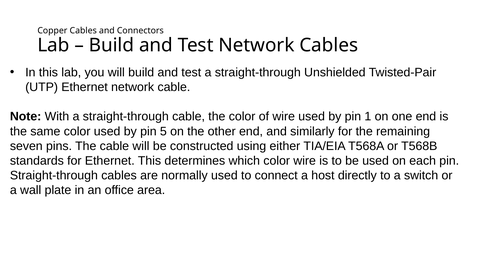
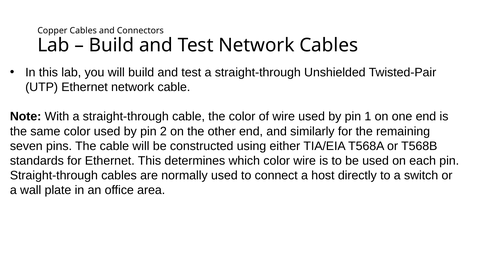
5: 5 -> 2
